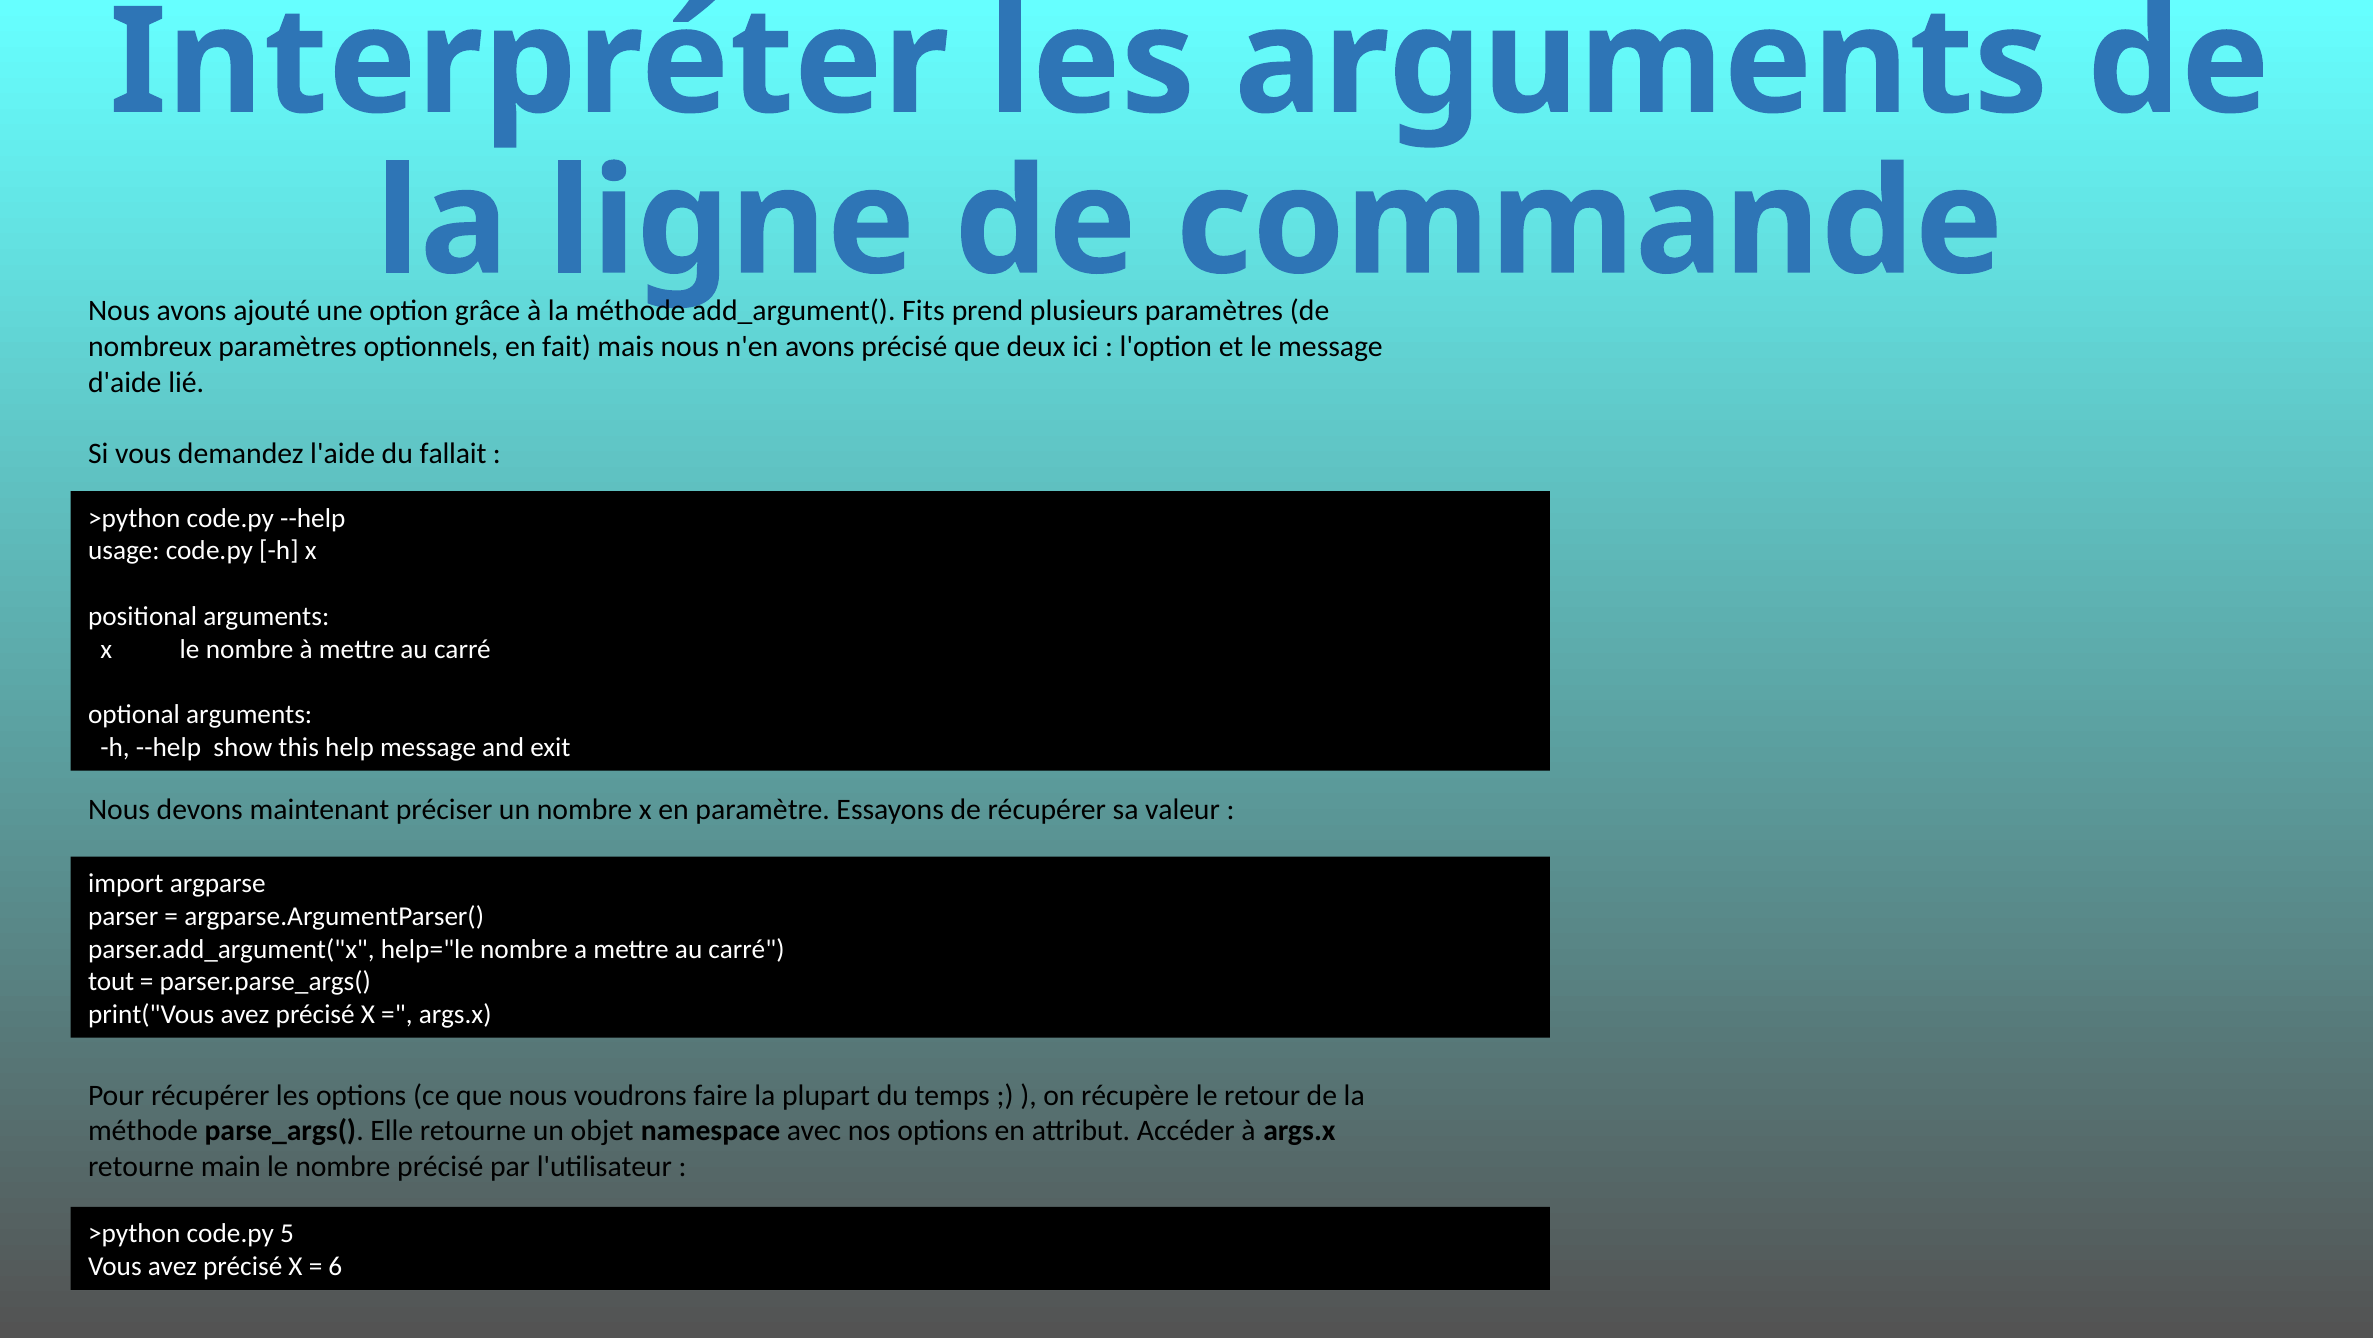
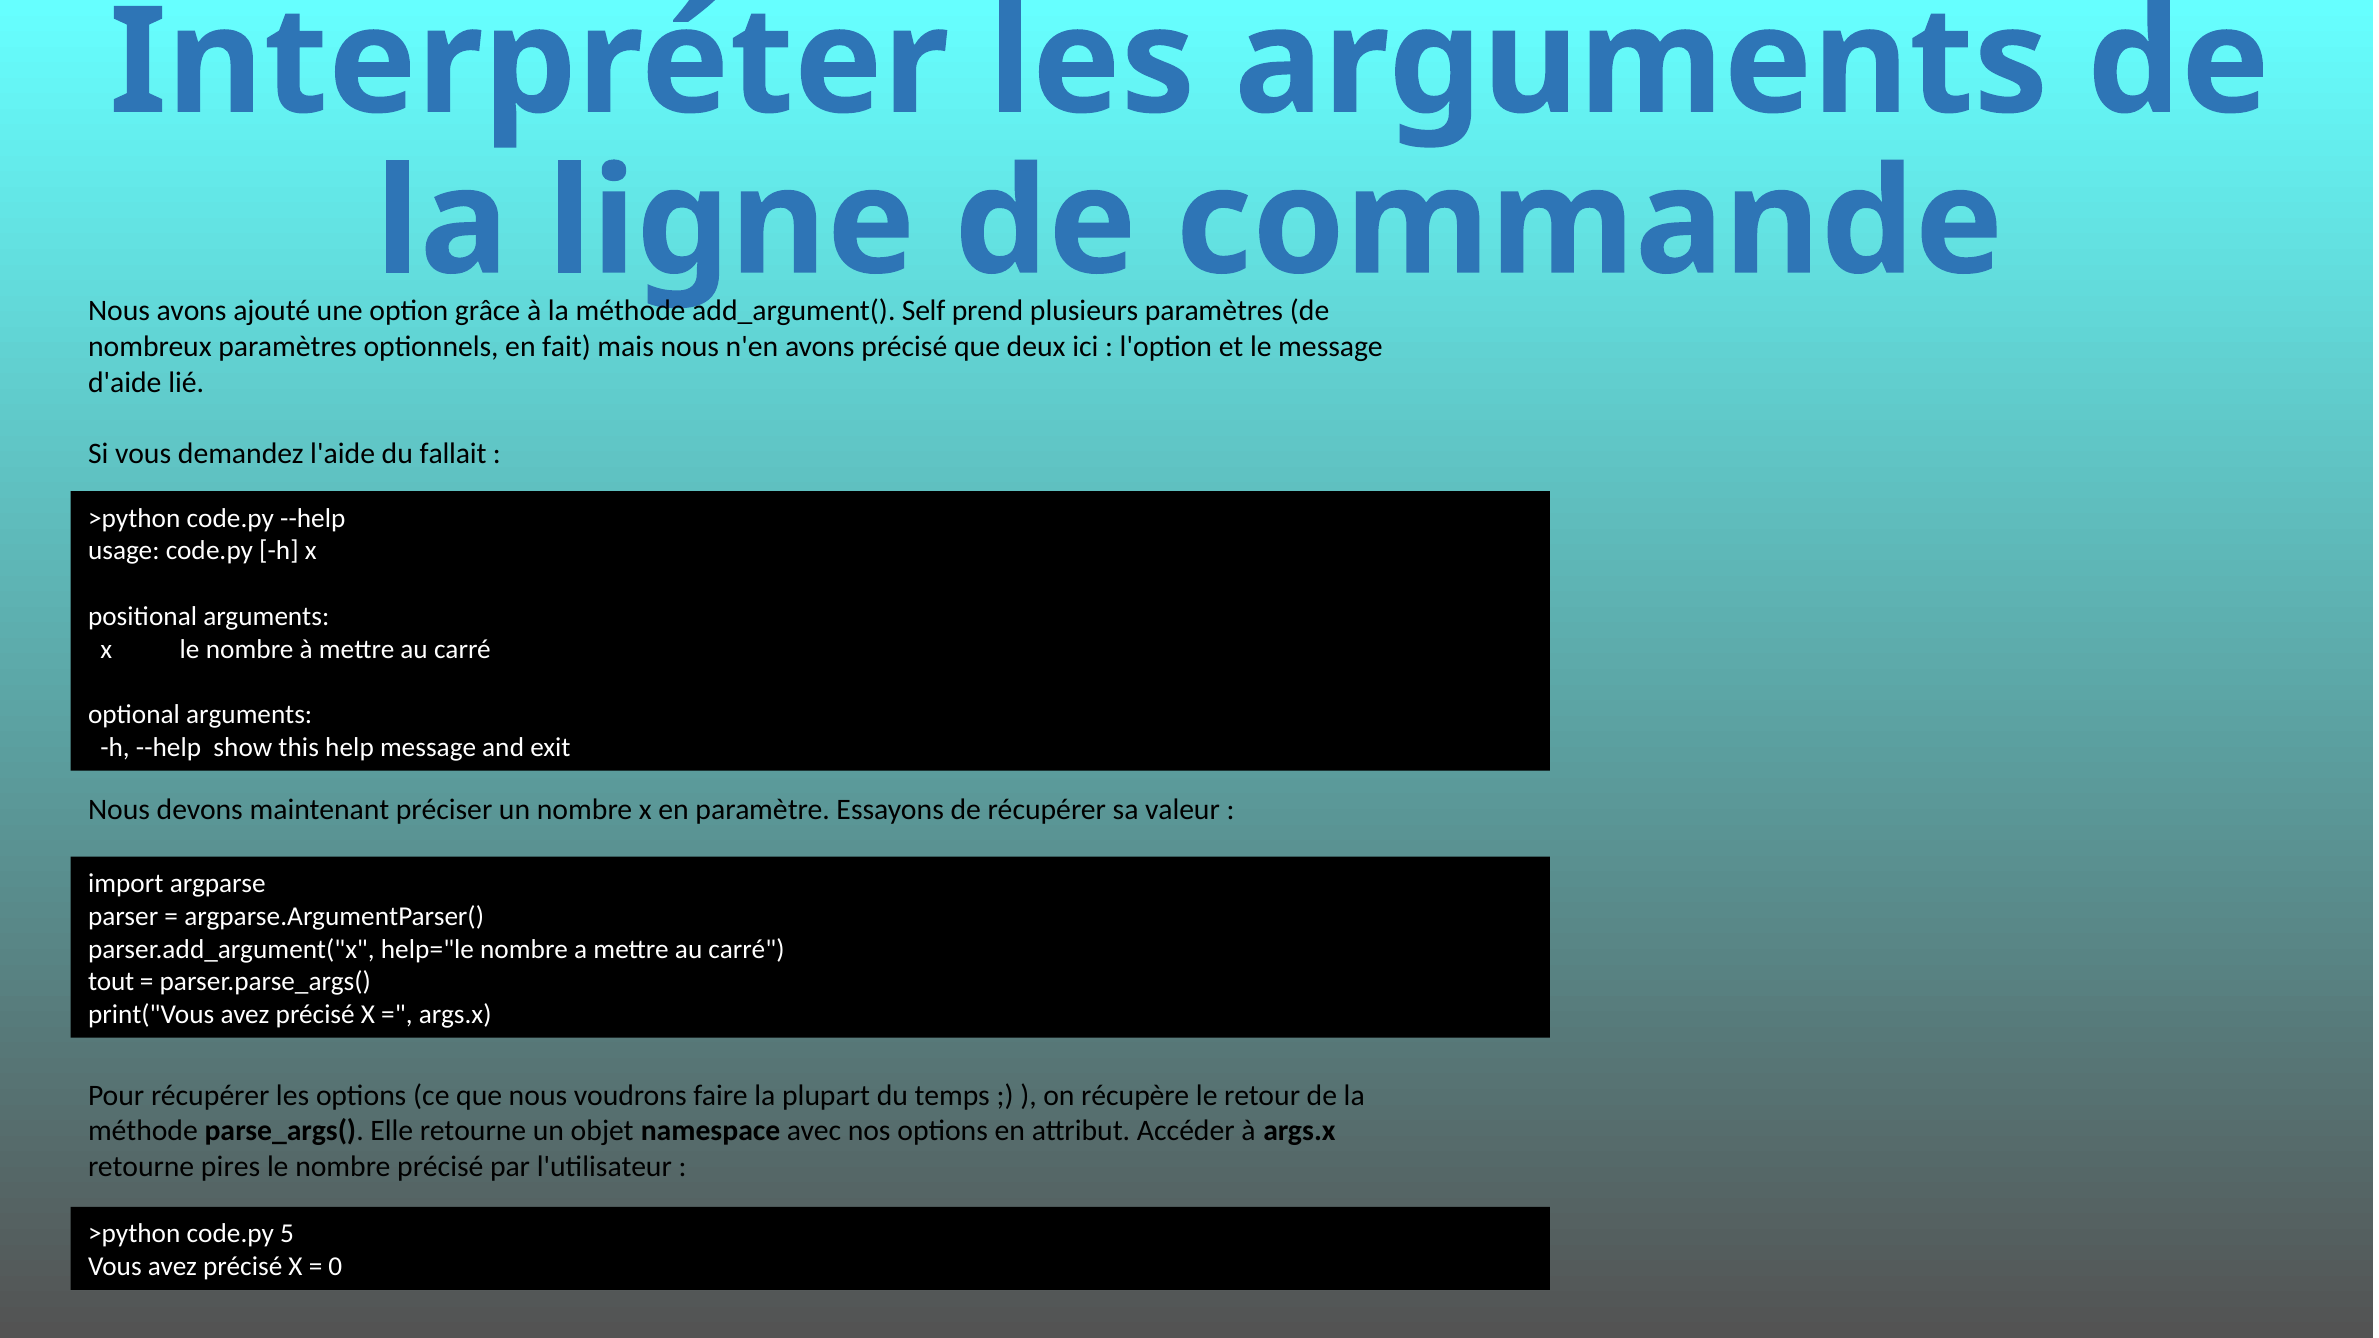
Fits: Fits -> Self
main: main -> pires
6: 6 -> 0
